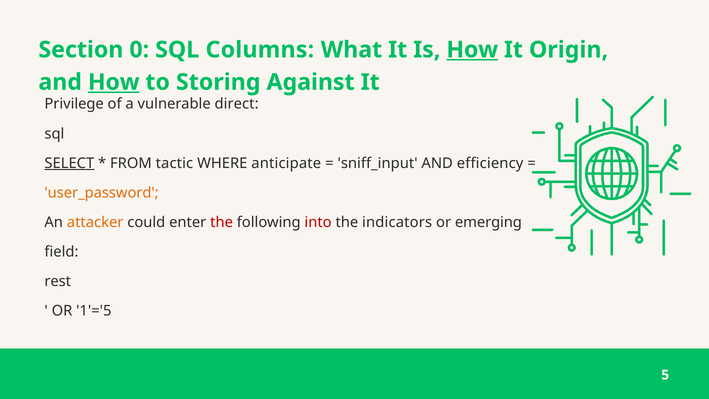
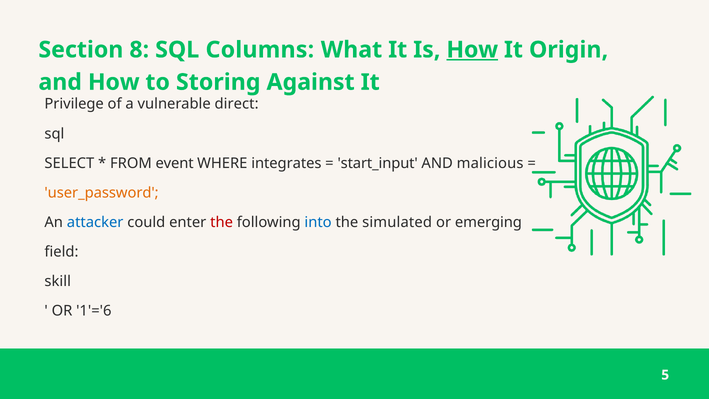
0: 0 -> 8
How at (114, 82) underline: present -> none
SELECT underline: present -> none
tactic: tactic -> event
anticipate: anticipate -> integrates
sniff_input: sniff_input -> start_input
efficiency: efficiency -> malicious
attacker colour: orange -> blue
into colour: red -> blue
indicators: indicators -> simulated
rest: rest -> skill
1'='5: 1'='5 -> 1'='6
